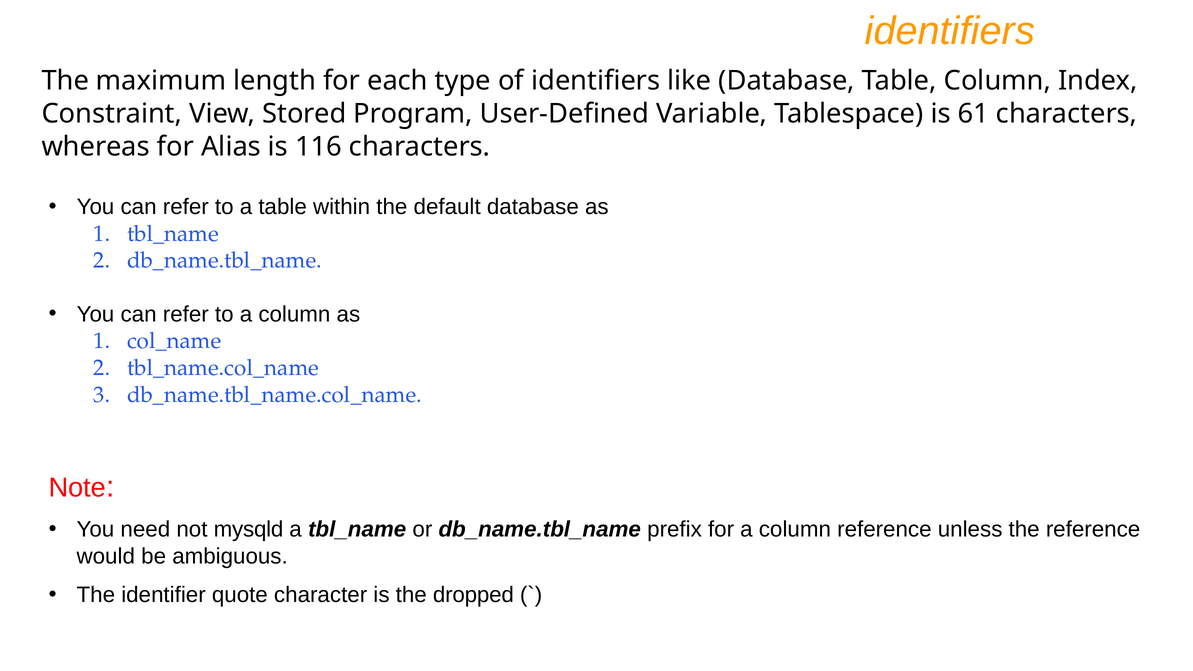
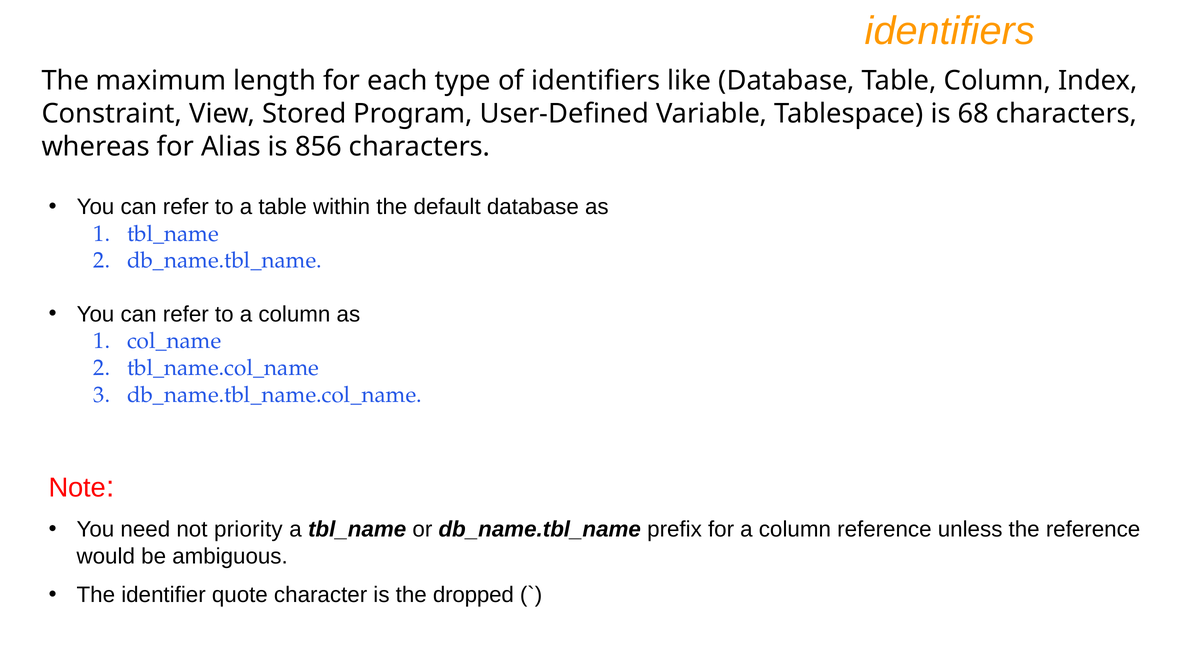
61: 61 -> 68
116: 116 -> 856
mysqld: mysqld -> priority
